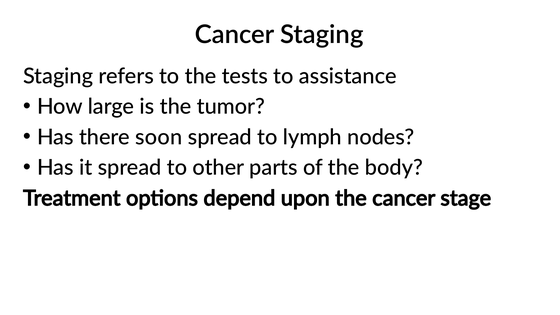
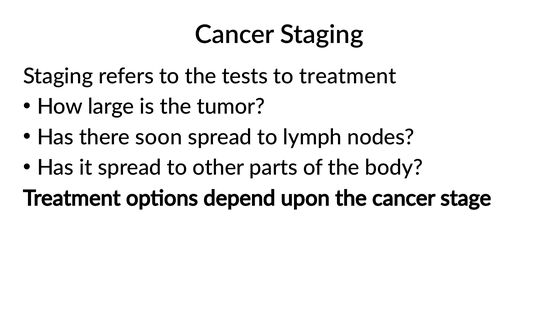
to assistance: assistance -> treatment
